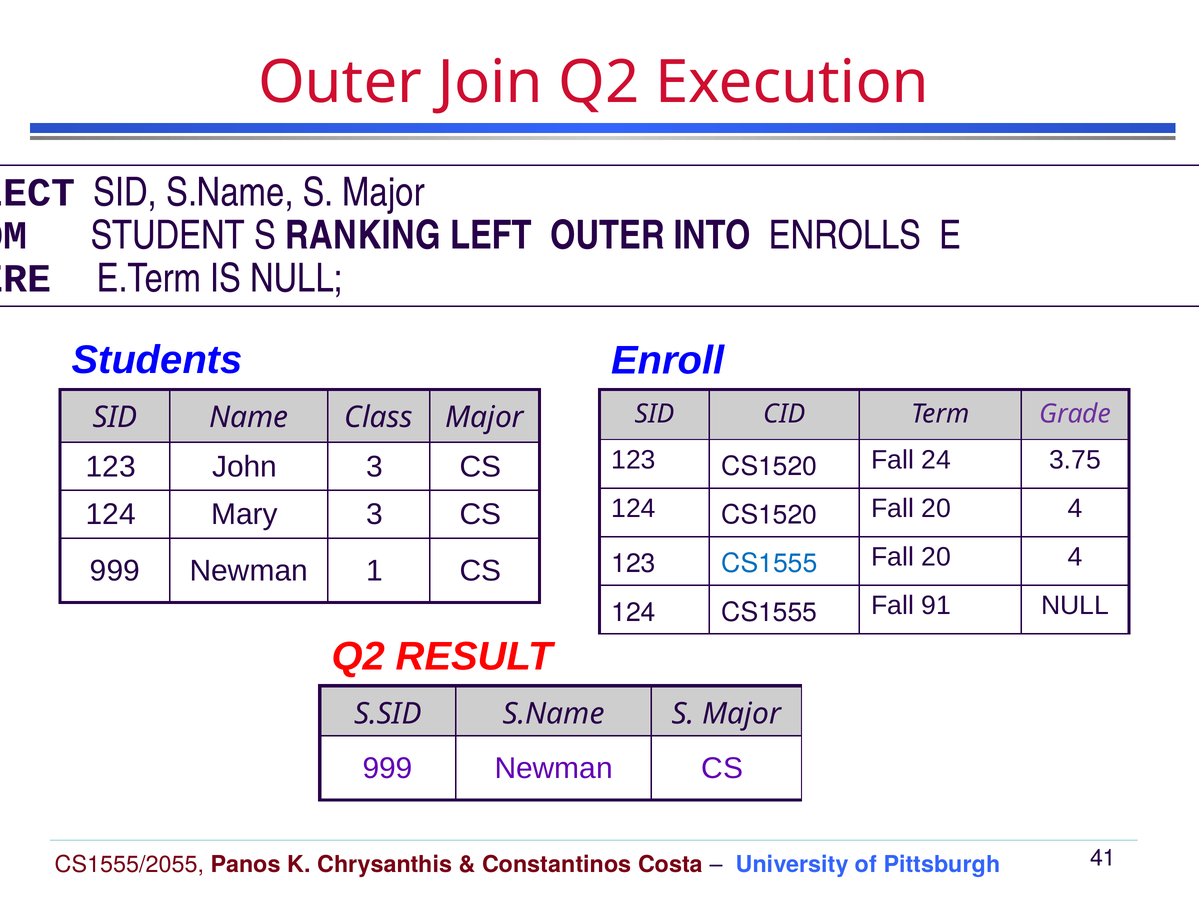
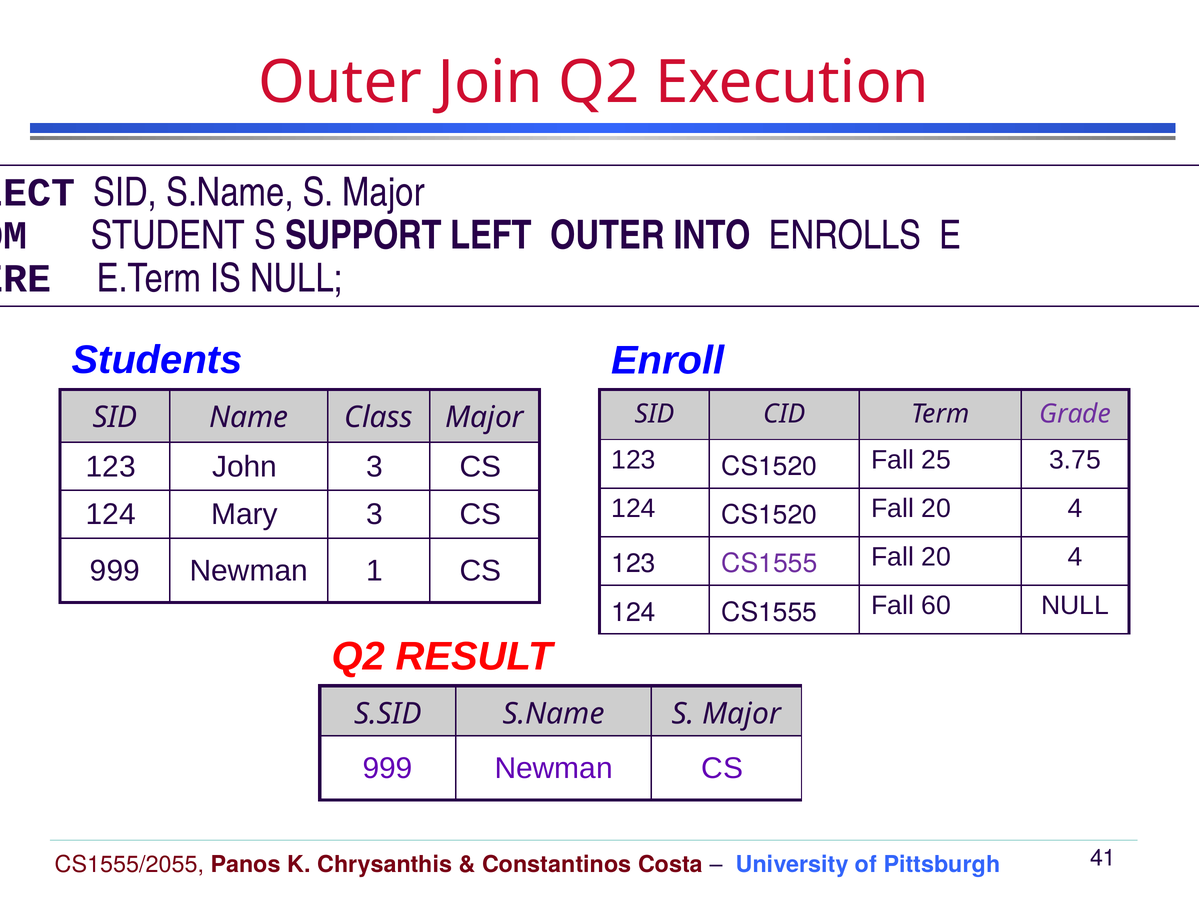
RANKING: RANKING -> SUPPORT
24: 24 -> 25
CS1555 at (769, 564) colour: blue -> purple
91: 91 -> 60
